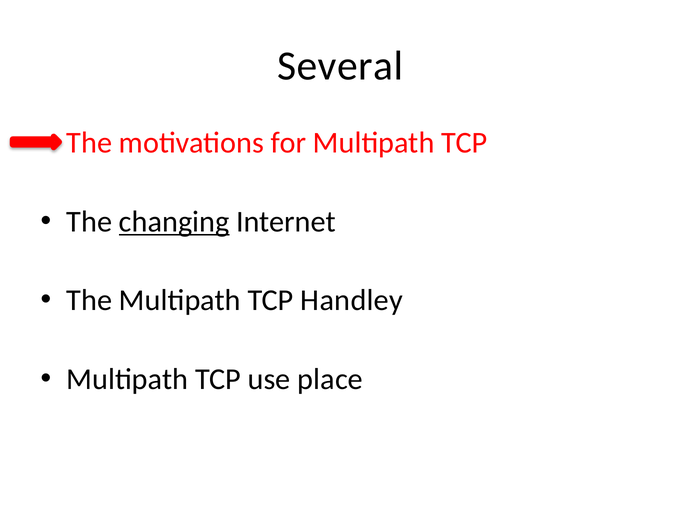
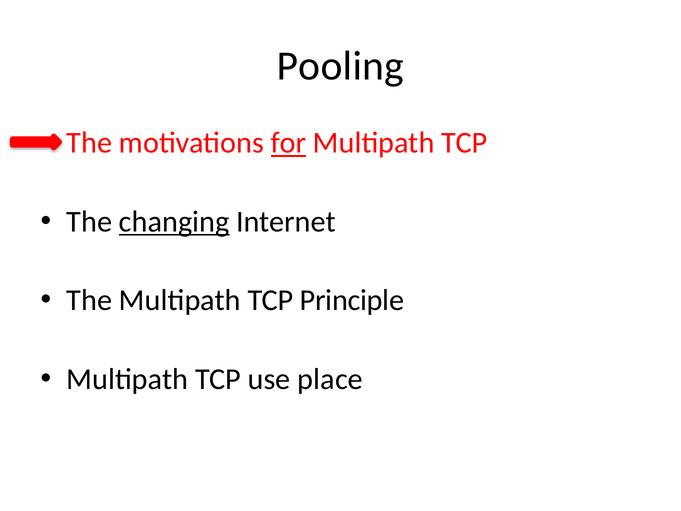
Several: Several -> Pooling
for underline: none -> present
Handley: Handley -> Principle
